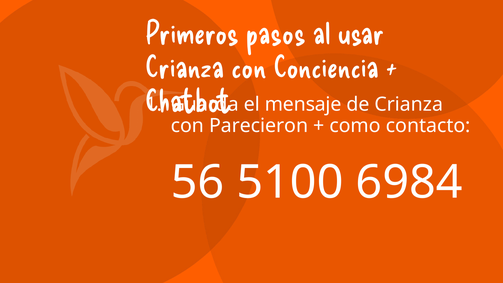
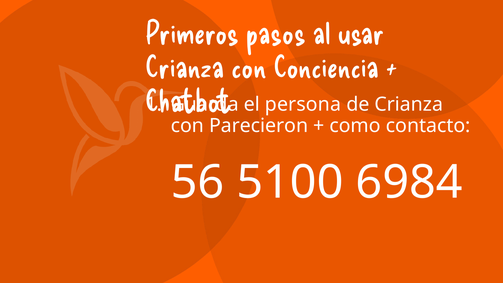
mensaje: mensaje -> persona
